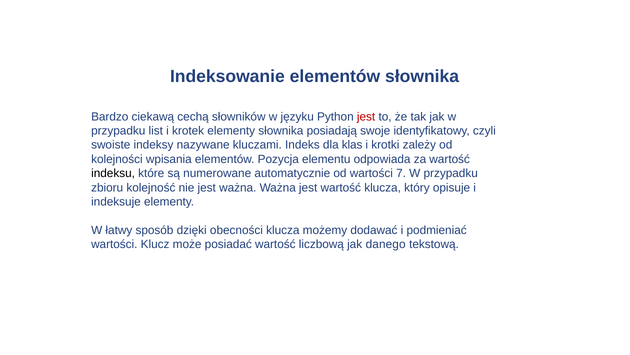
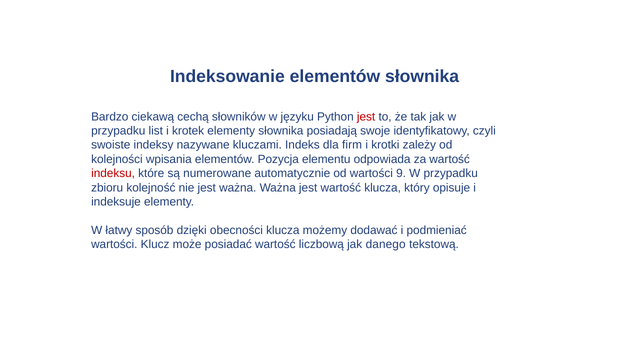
klas: klas -> firm
indeksu colour: black -> red
7: 7 -> 9
